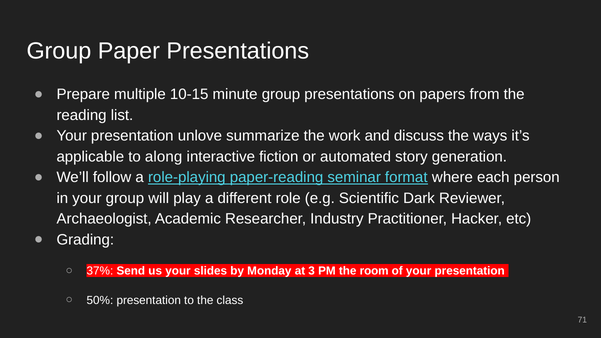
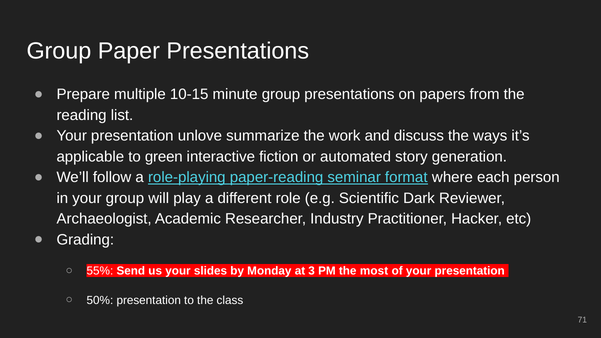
along: along -> green
37%: 37% -> 55%
room: room -> most
